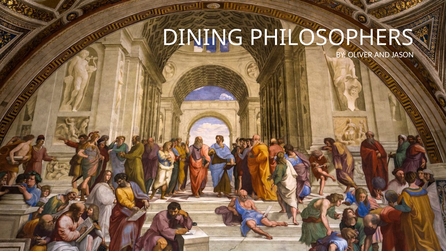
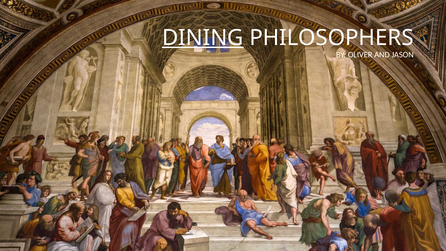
DINING underline: none -> present
